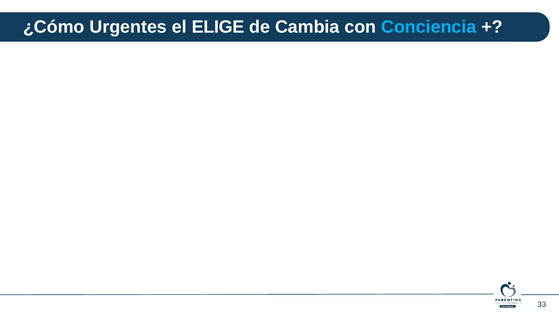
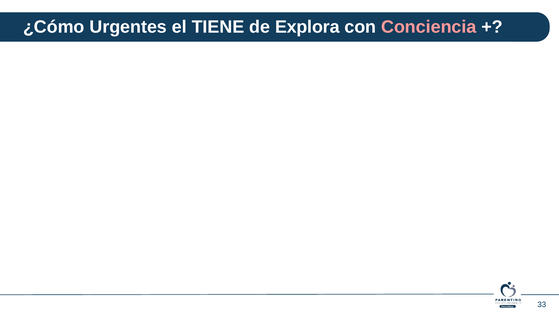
ELIGE: ELIGE -> TIENE
Cambia: Cambia -> Explora
Conciencia colour: light blue -> pink
